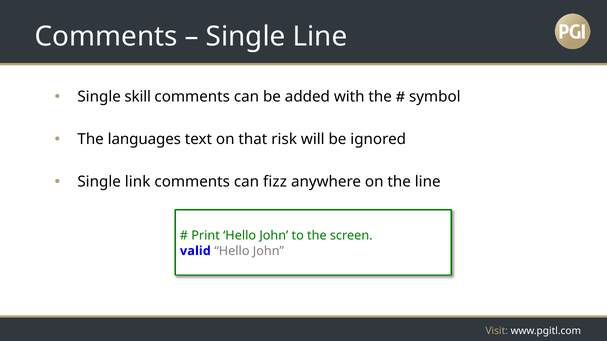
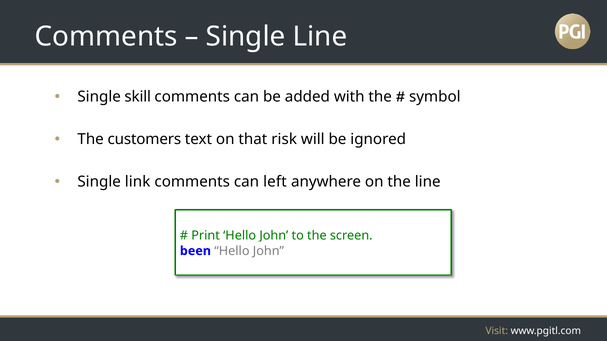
languages: languages -> customers
fizz: fizz -> left
valid: valid -> been
